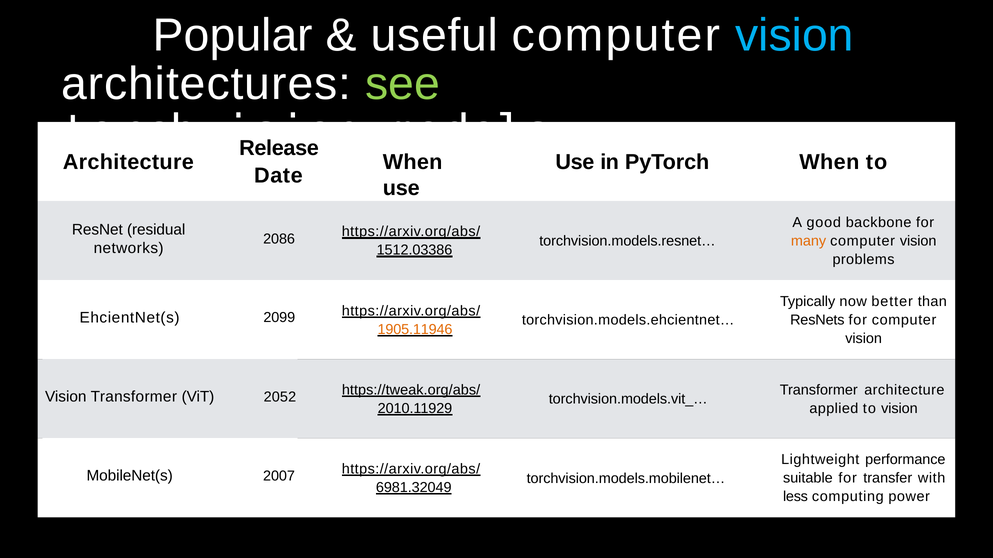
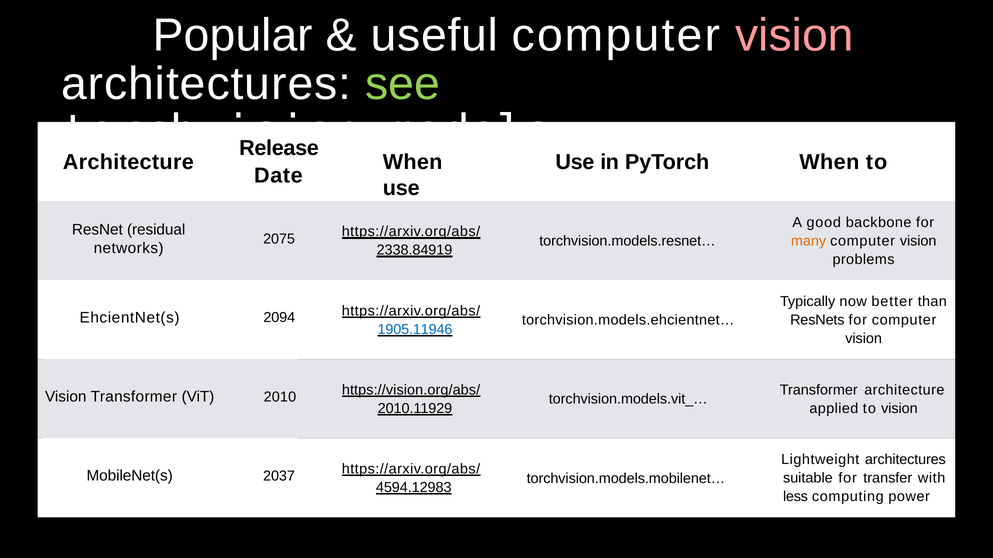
vision at (795, 36) colour: light blue -> pink
2086: 2086 -> 2075
1512.03386: 1512.03386 -> 2338.84919
2099: 2099 -> 2094
1905.11946 colour: orange -> blue
https://tweak.org/abs/: https://tweak.org/abs/ -> https://vision.org/abs/
2052: 2052 -> 2010
Lightweight performance: performance -> architectures
2007: 2007 -> 2037
6981.32049: 6981.32049 -> 4594.12983
